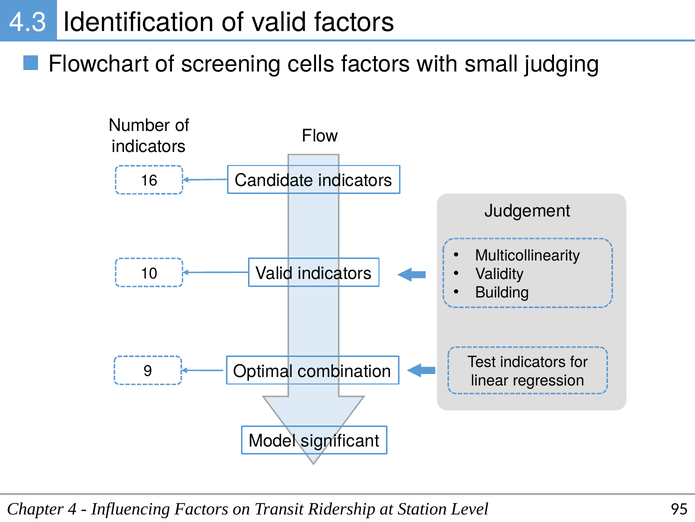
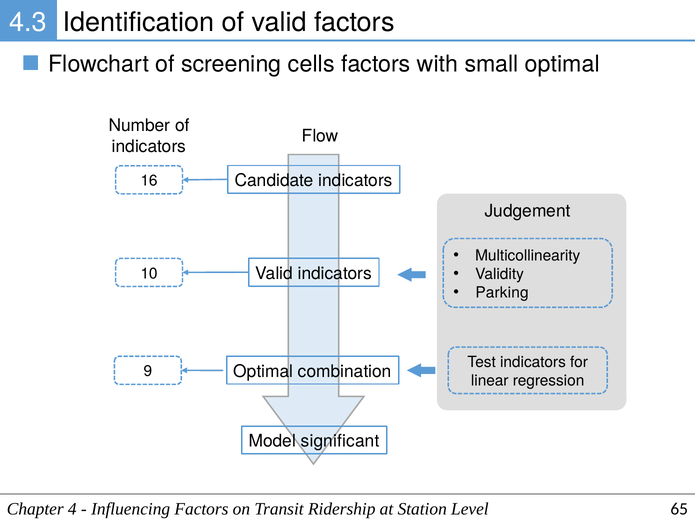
small judging: judging -> optimal
Building: Building -> Parking
95: 95 -> 65
